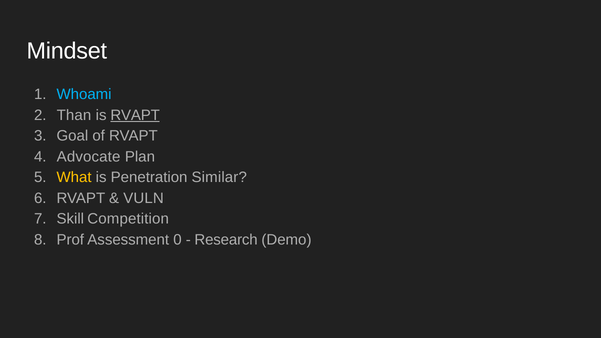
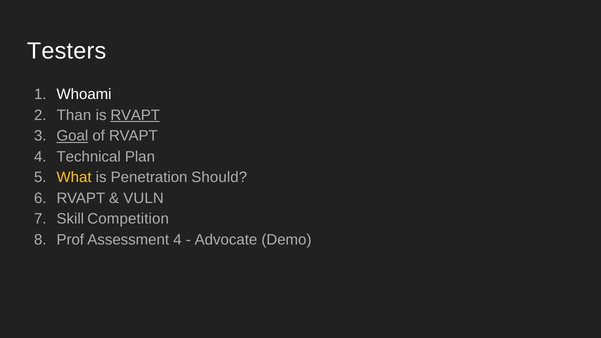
Mindset: Mindset -> Testers
Whoami colour: light blue -> white
Goal underline: none -> present
Advocate: Advocate -> Technical
Similar: Similar -> Should
Assessment 0: 0 -> 4
Research: Research -> Advocate
